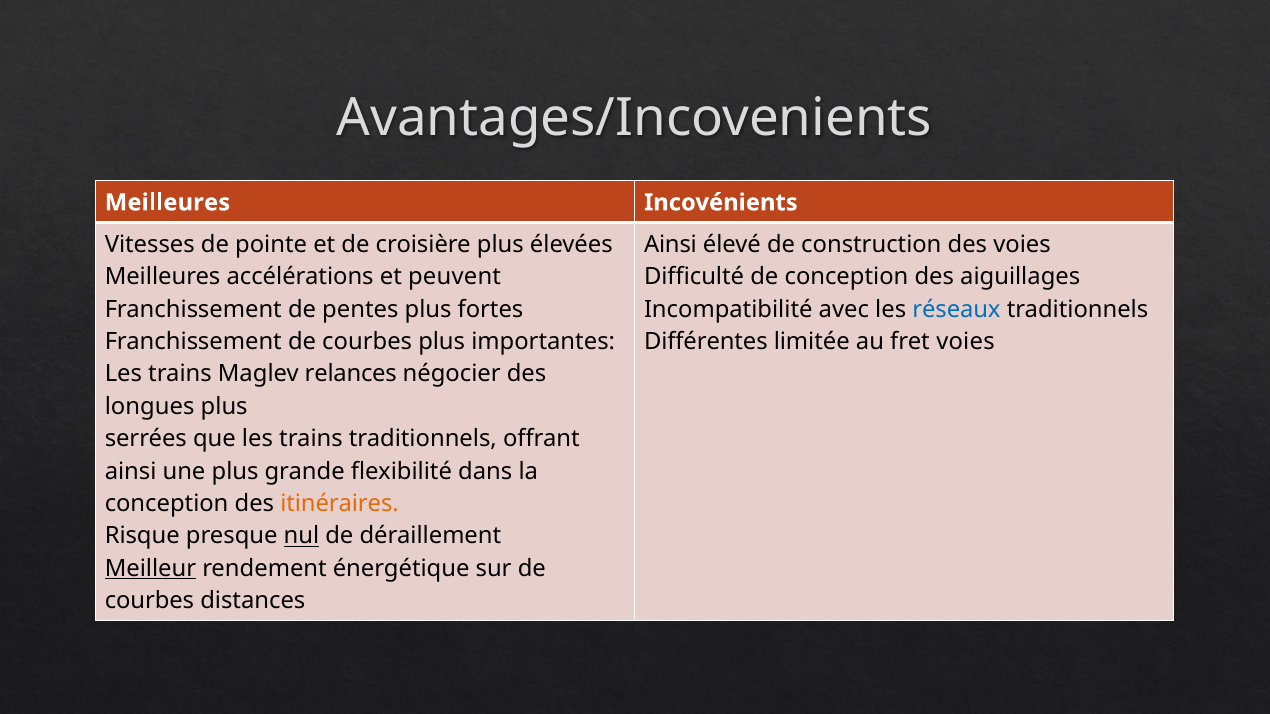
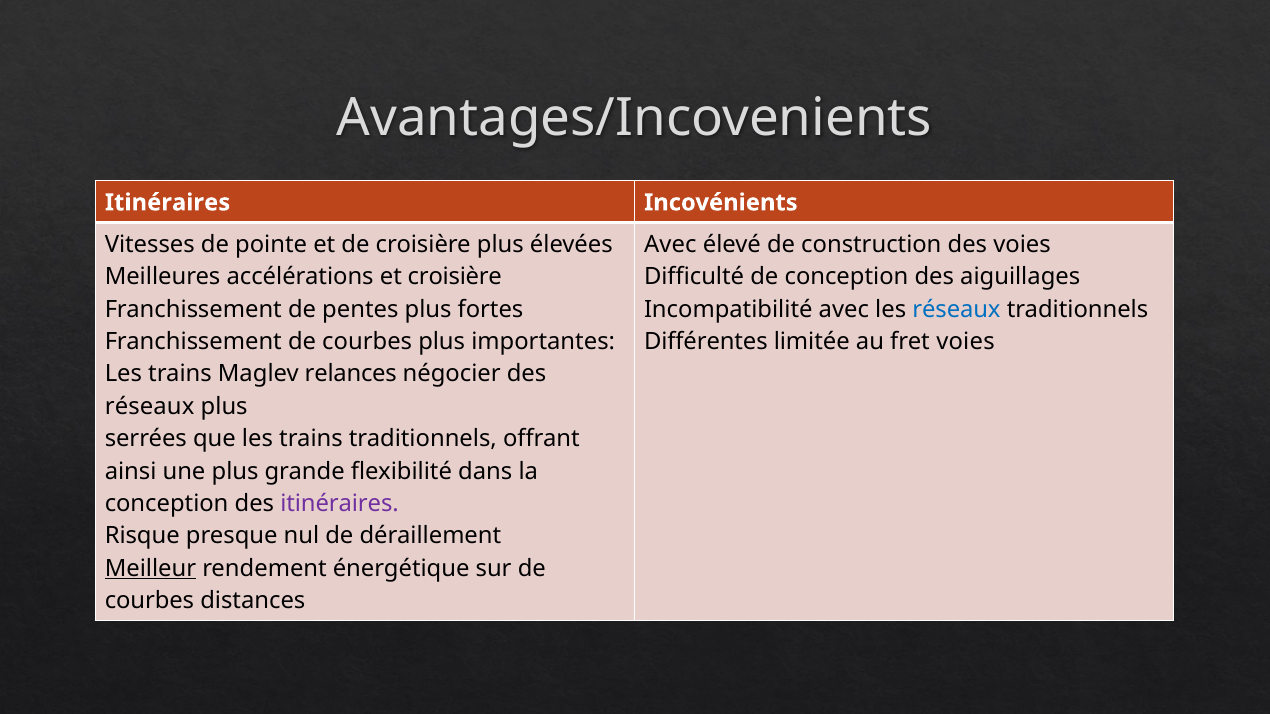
Meilleures at (167, 203): Meilleures -> Itinéraires
Ainsi at (670, 245): Ainsi -> Avec
et peuvent: peuvent -> croisière
longues at (150, 407): longues -> réseaux
itinéraires at (340, 504) colour: orange -> purple
nul underline: present -> none
